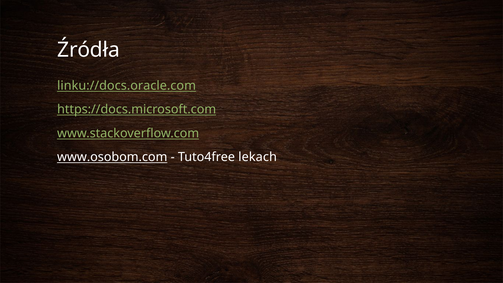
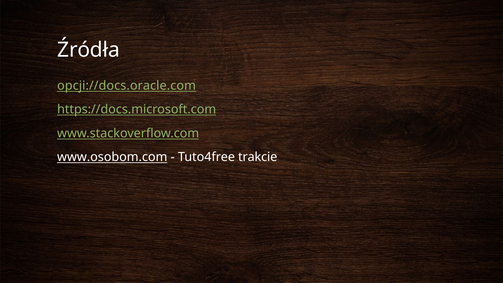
linku://docs.oracle.com: linku://docs.oracle.com -> opcji://docs.oracle.com
lekach: lekach -> trakcie
